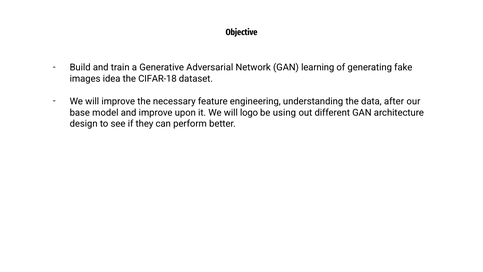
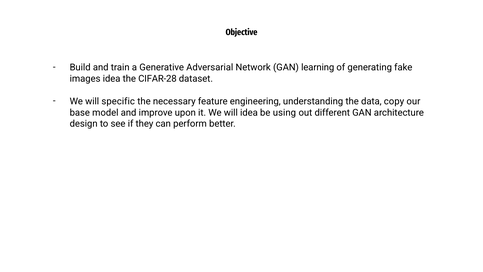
CIFAR-18: CIFAR-18 -> CIFAR-28
will improve: improve -> specific
after: after -> copy
will logo: logo -> idea
